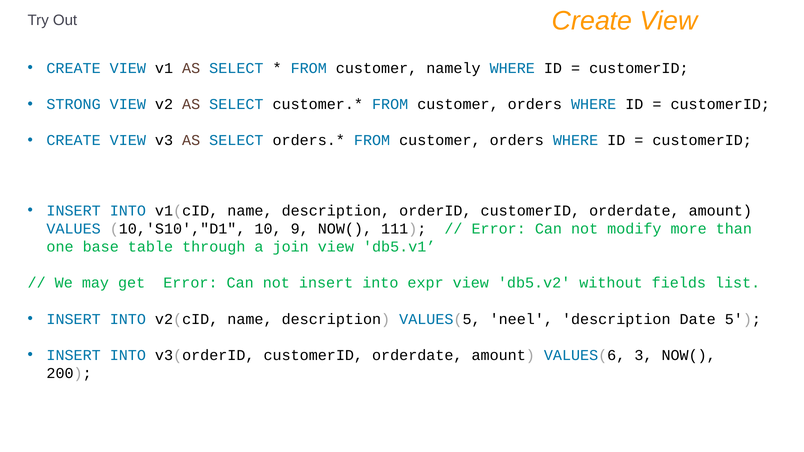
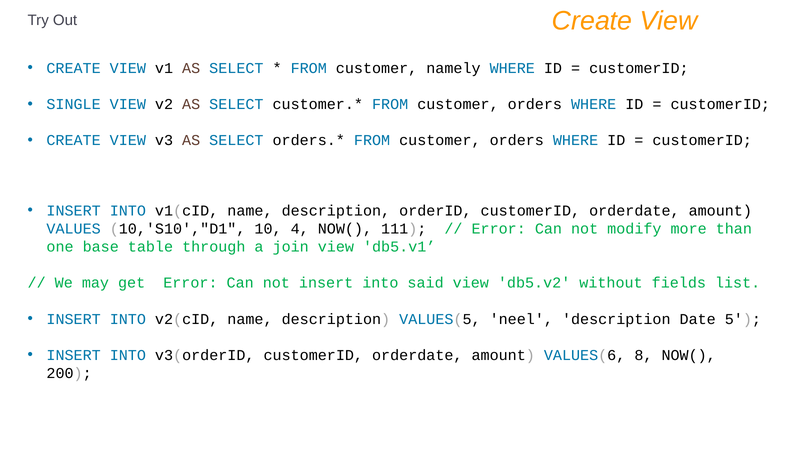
STRONG: STRONG -> SINGLE
9: 9 -> 4
expr: expr -> said
3: 3 -> 8
